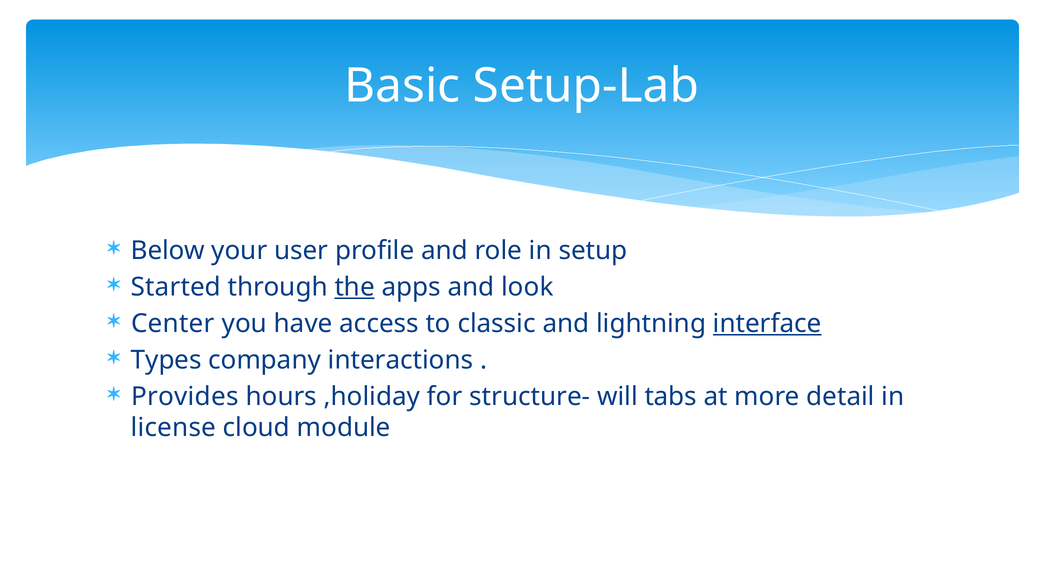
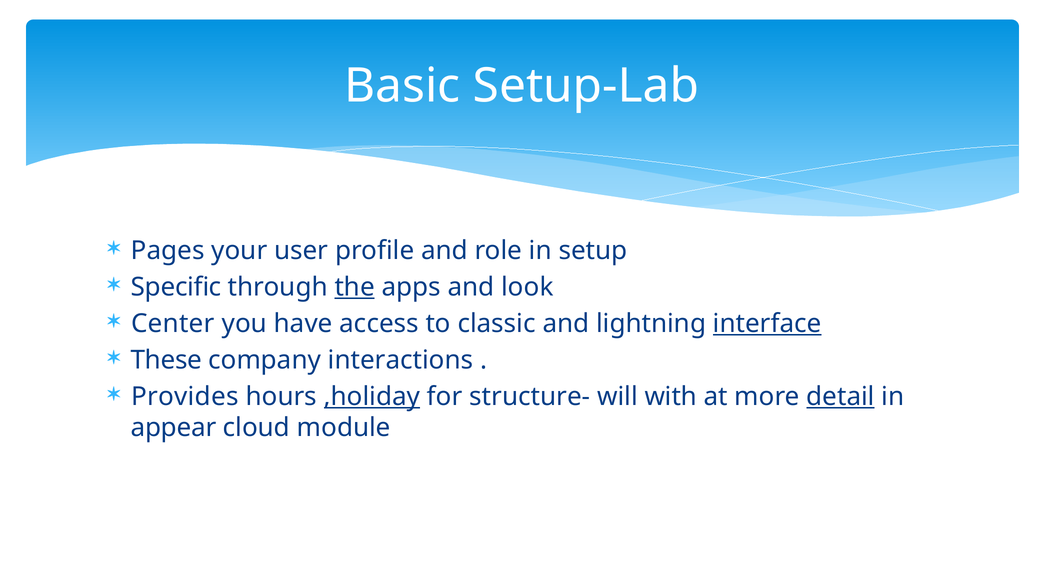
Below: Below -> Pages
Started: Started -> Specific
Types: Types -> These
,holiday underline: none -> present
tabs: tabs -> with
detail underline: none -> present
license: license -> appear
